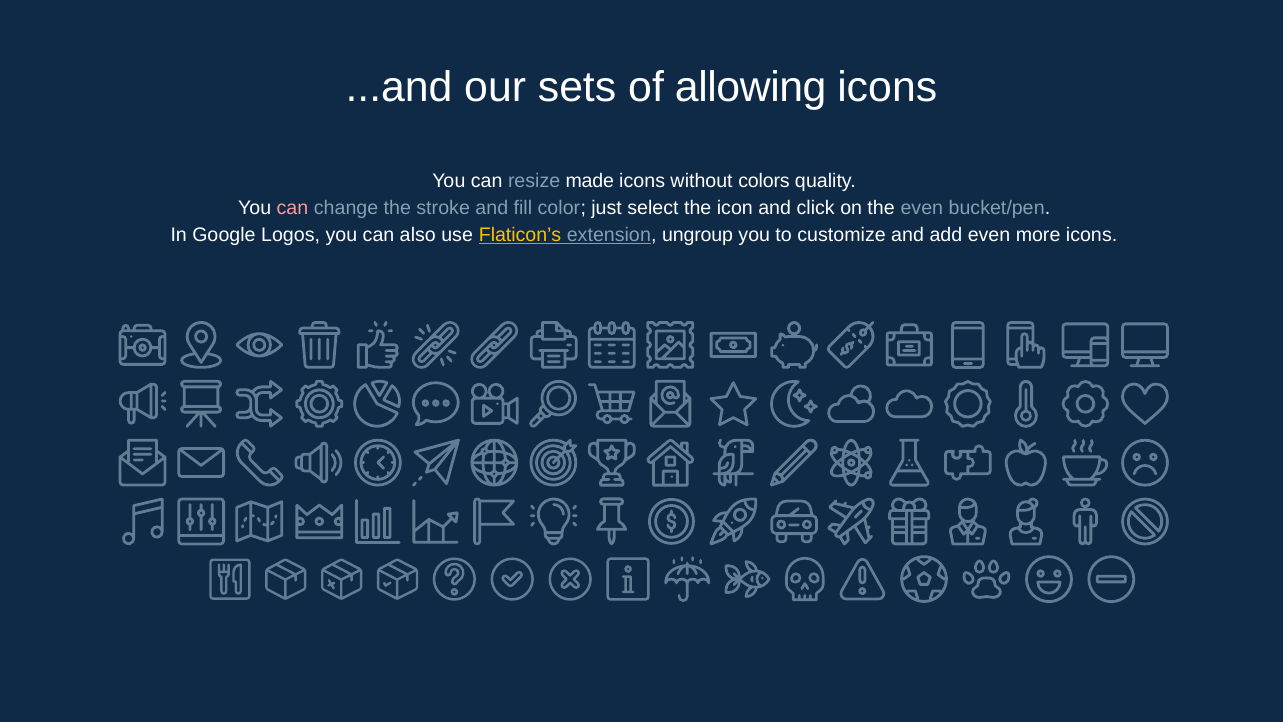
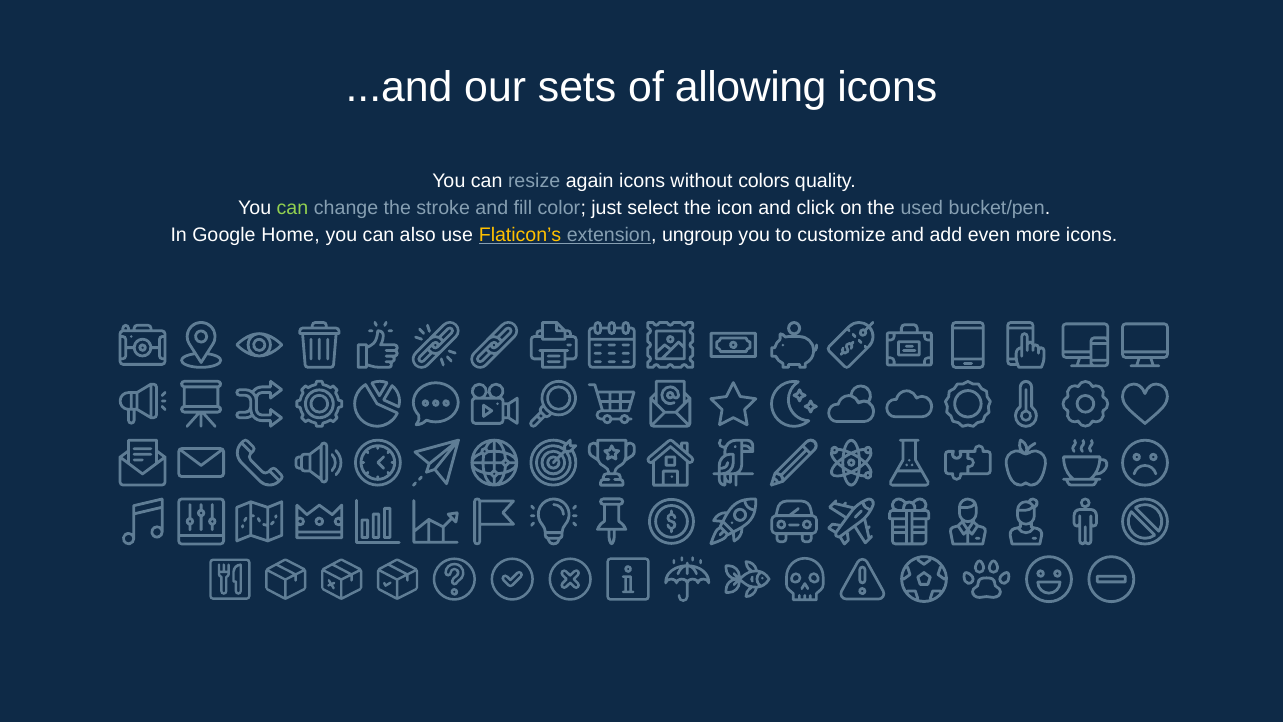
made: made -> again
can at (292, 208) colour: pink -> light green
the even: even -> used
Logos: Logos -> Home
